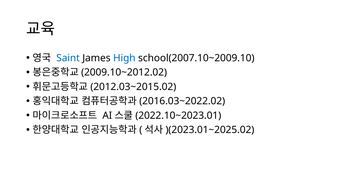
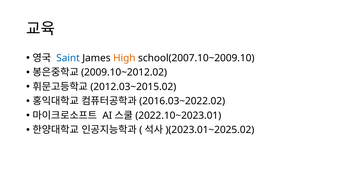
High colour: blue -> orange
